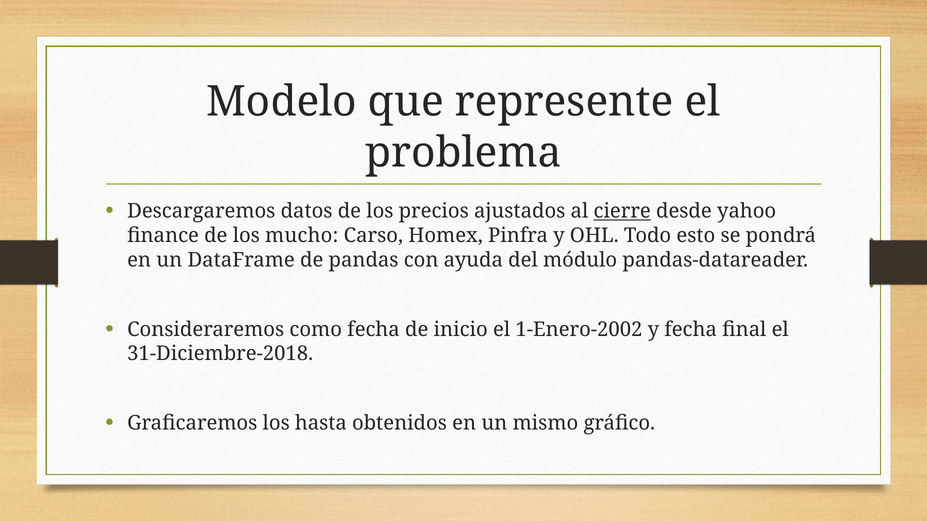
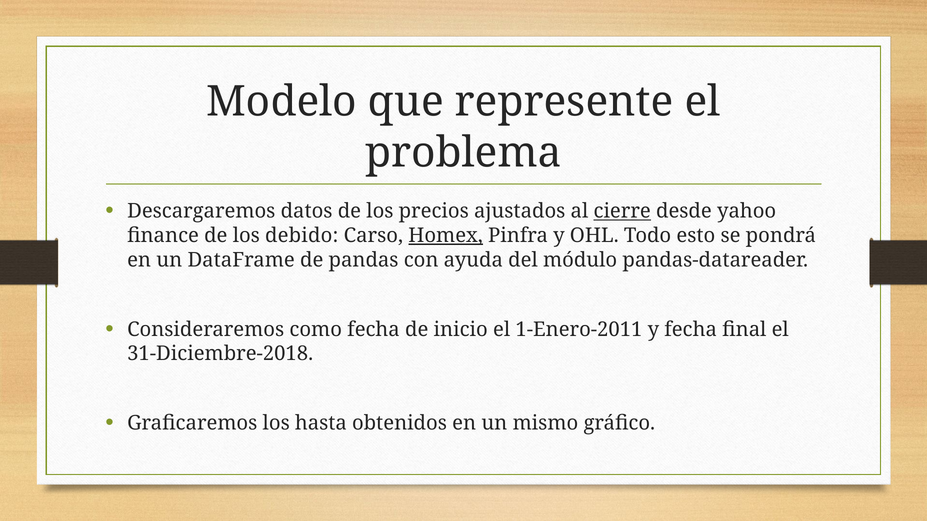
mucho: mucho -> debido
Homex underline: none -> present
1-Enero-2002: 1-Enero-2002 -> 1-Enero-2011
